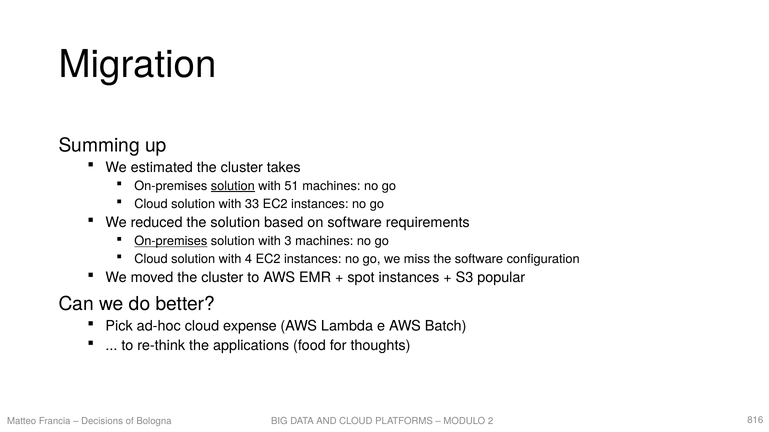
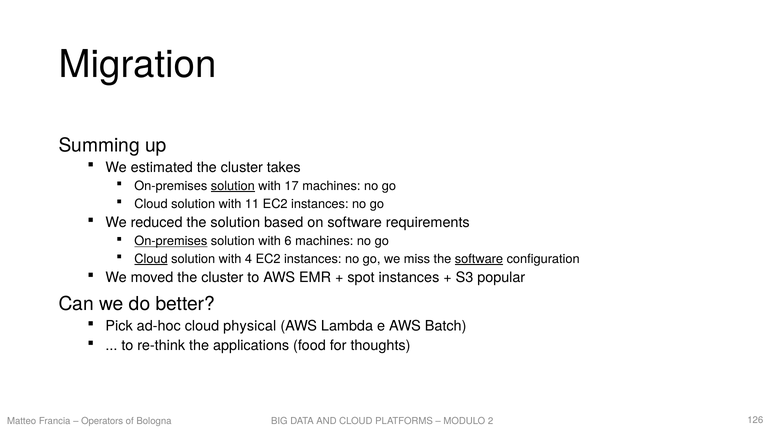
51: 51 -> 17
33: 33 -> 11
3: 3 -> 6
Cloud at (151, 259) underline: none -> present
software at (479, 259) underline: none -> present
expense: expense -> physical
Decisions: Decisions -> Operators
816: 816 -> 126
